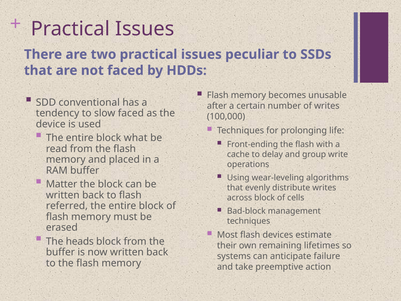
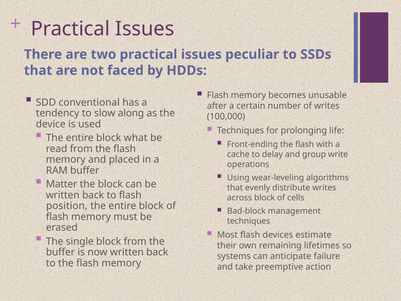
slow faced: faced -> along
referred: referred -> position
heads: heads -> single
